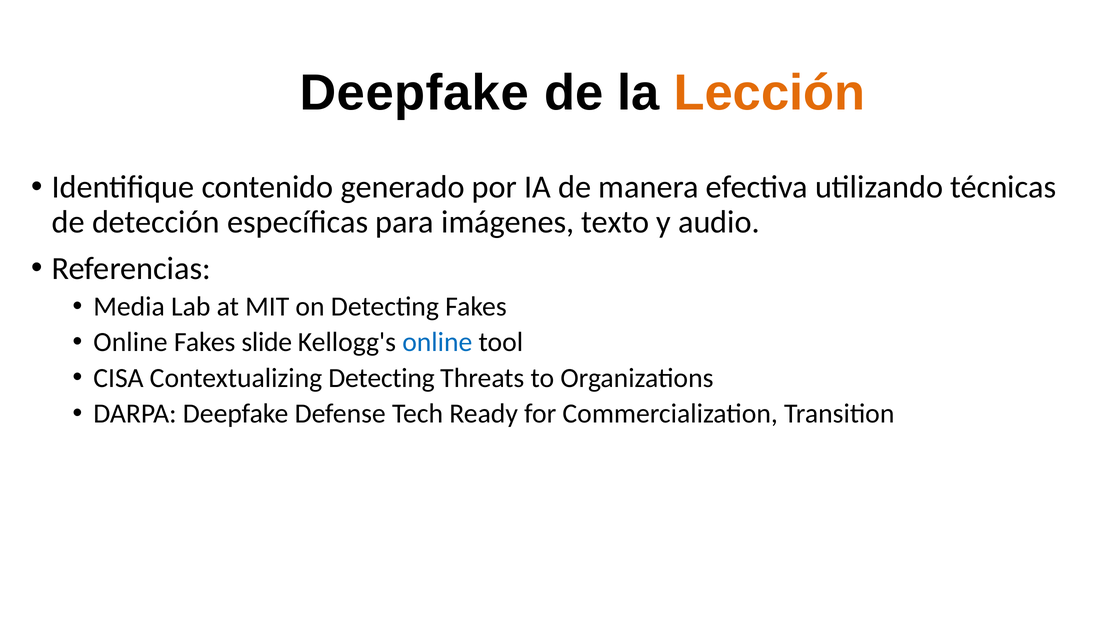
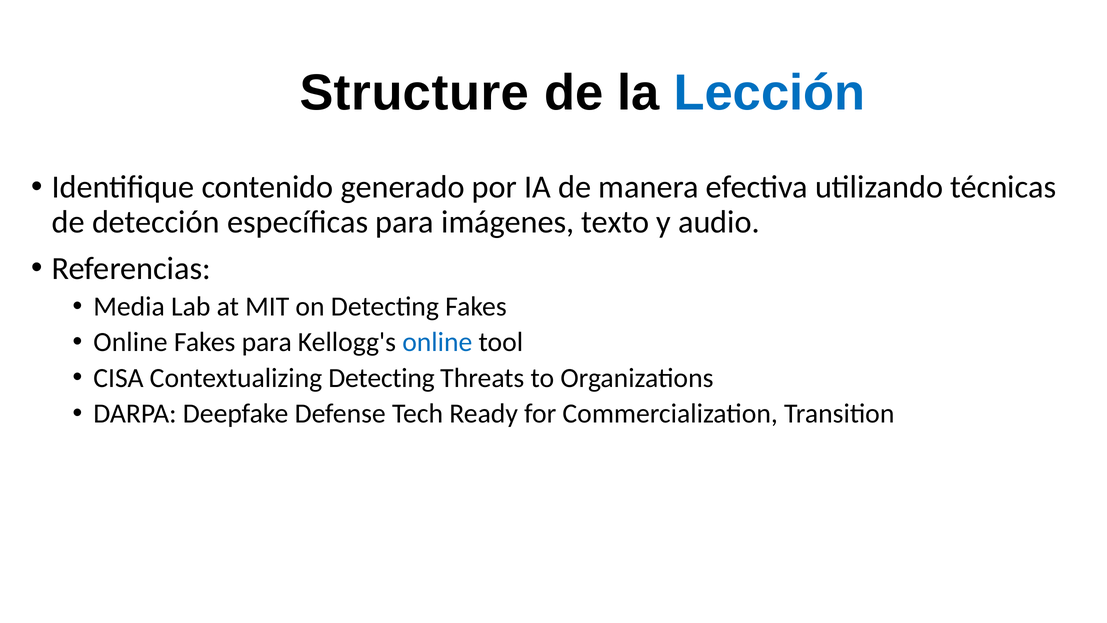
Deepfake at (414, 93): Deepfake -> Structure
Lección colour: orange -> blue
Fakes slide: slide -> para
